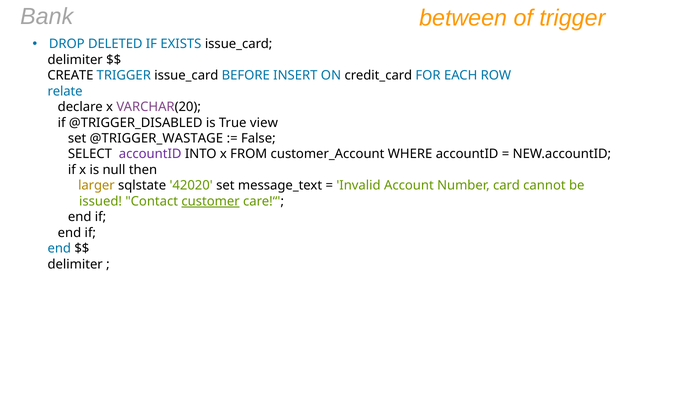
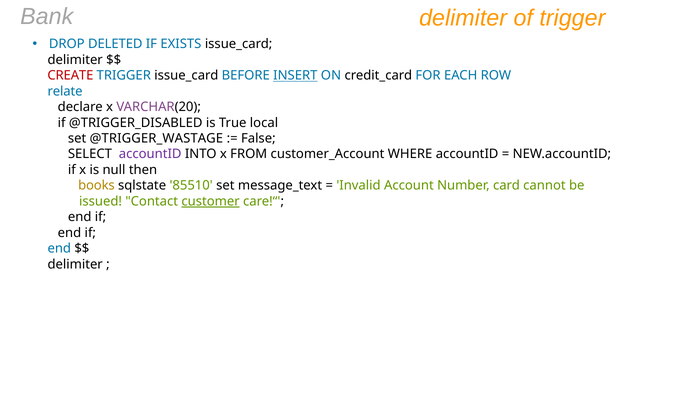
between at (463, 18): between -> delimiter
CREATE colour: black -> red
INSERT underline: none -> present
view: view -> local
larger: larger -> books
42020: 42020 -> 85510
